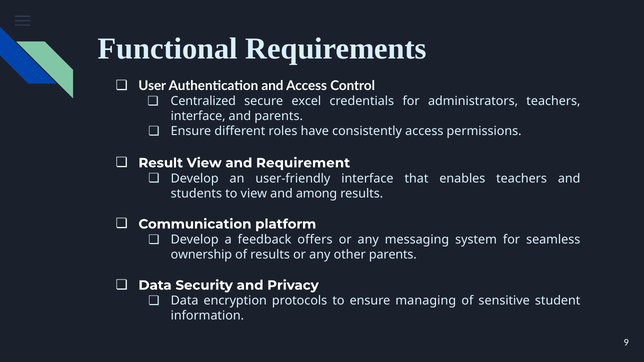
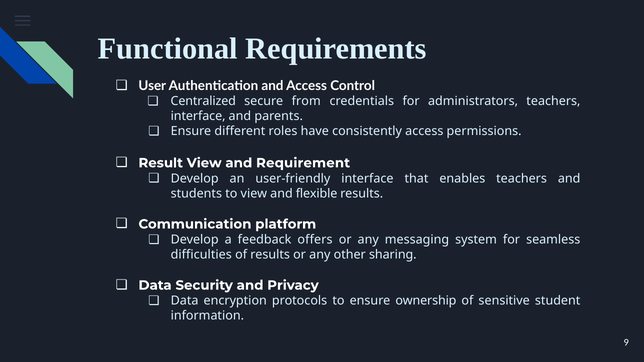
excel: excel -> from
among: among -> flexible
ownership: ownership -> difficulties
other parents: parents -> sharing
managing: managing -> ownership
